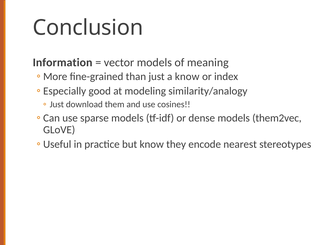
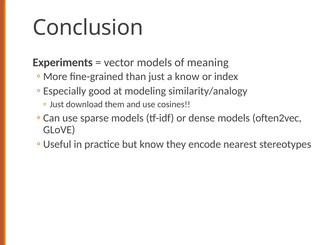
Information: Information -> Experiments
them2vec: them2vec -> often2vec
